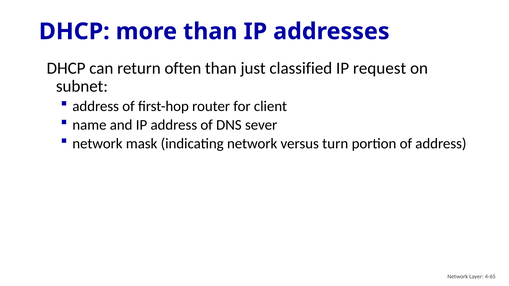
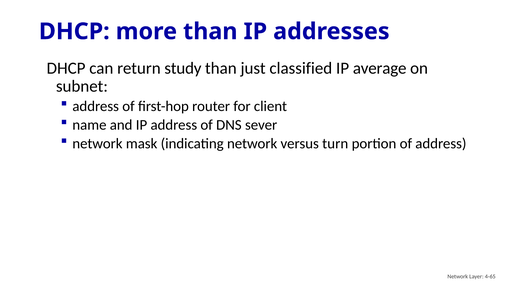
often: often -> study
request: request -> average
